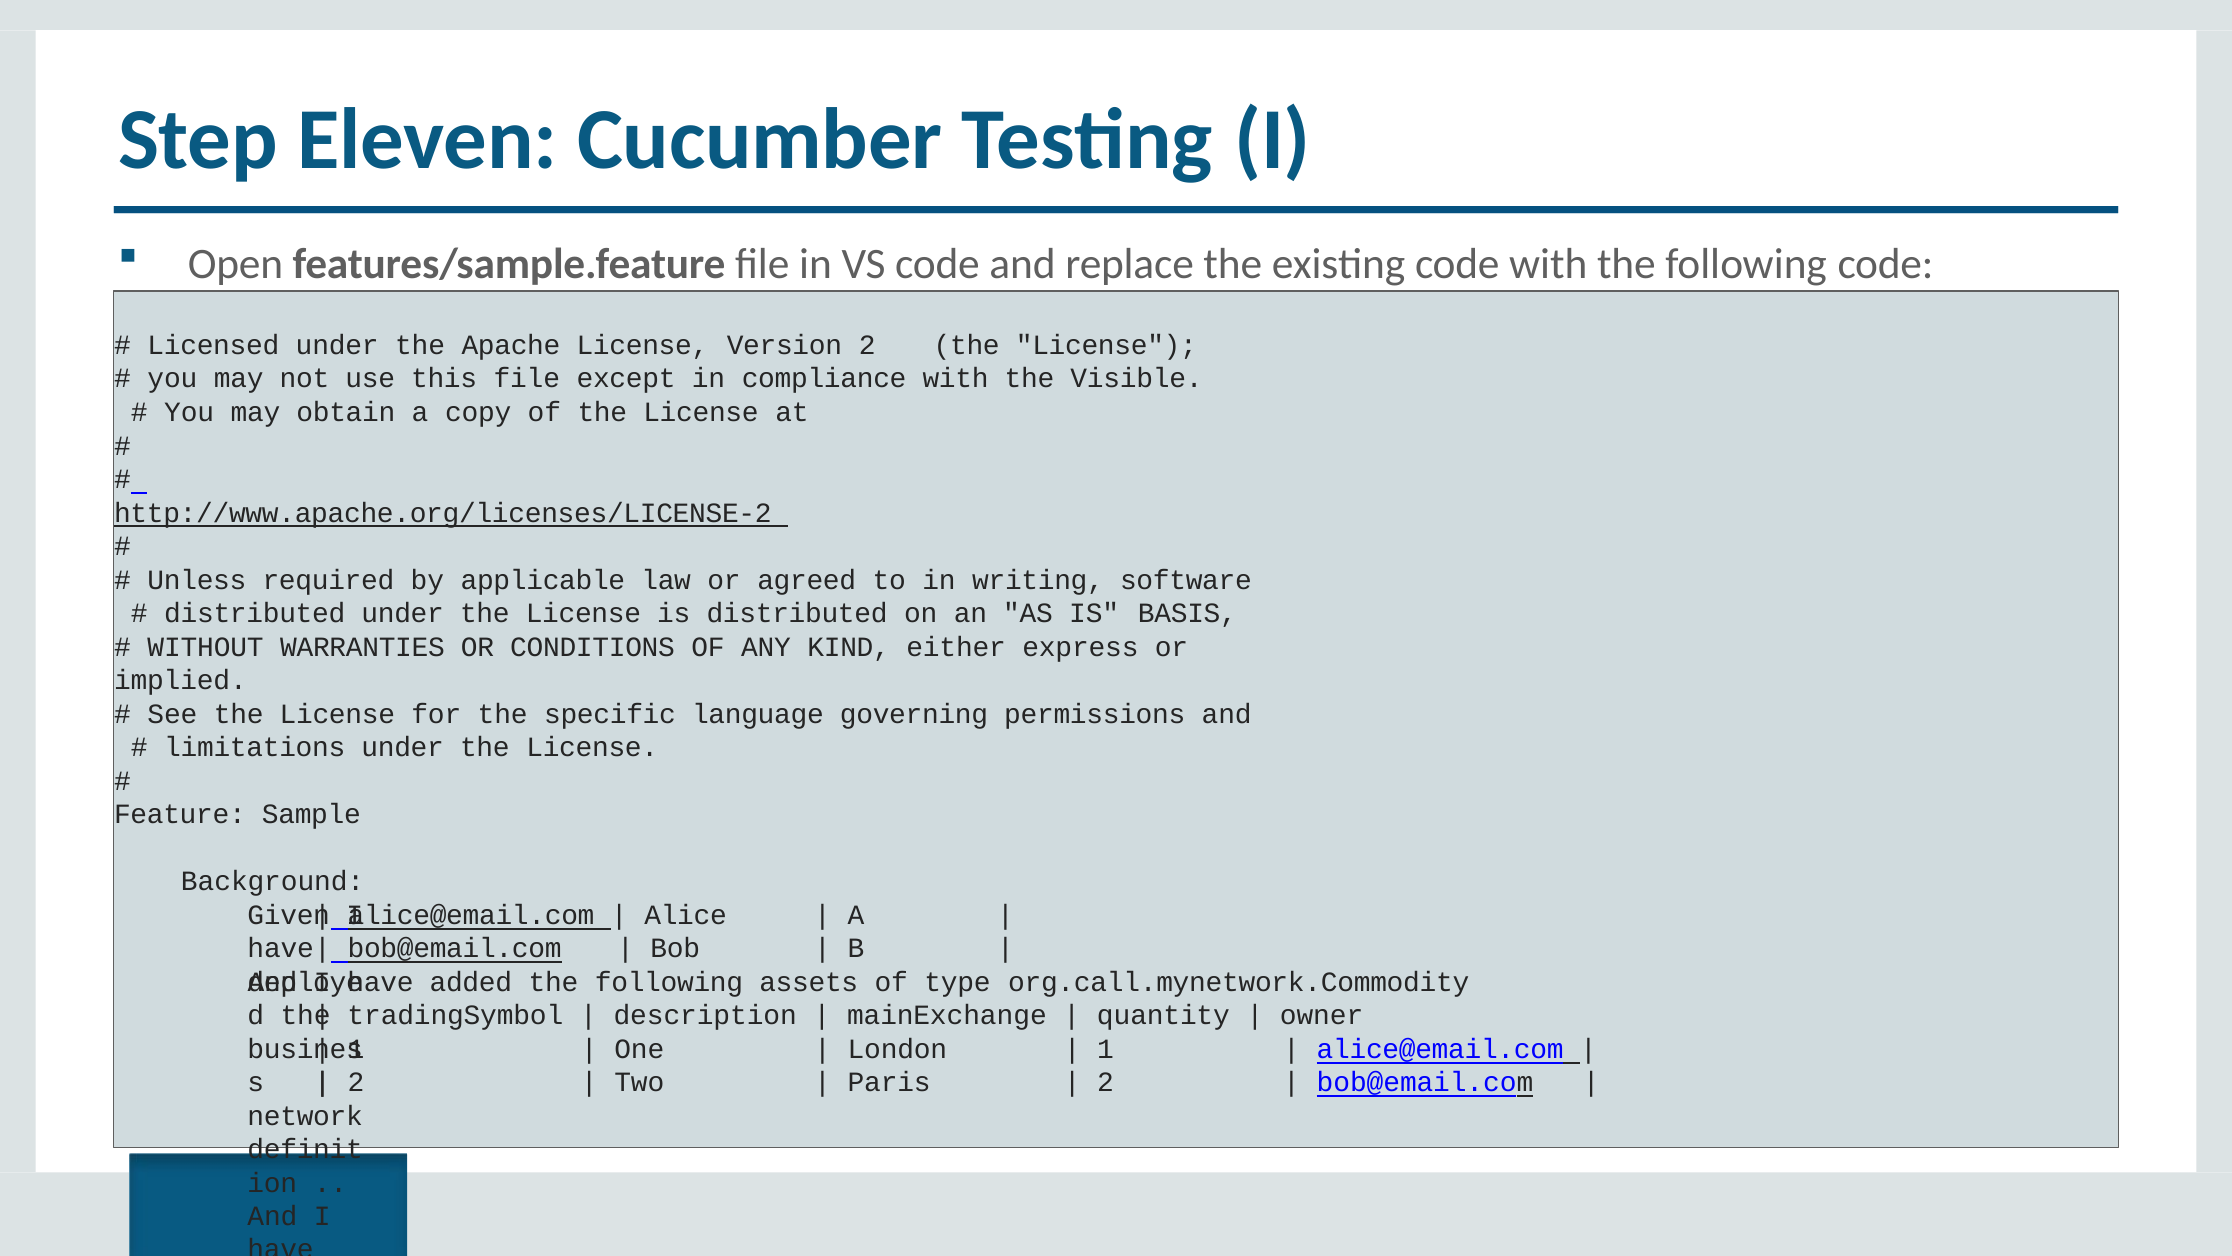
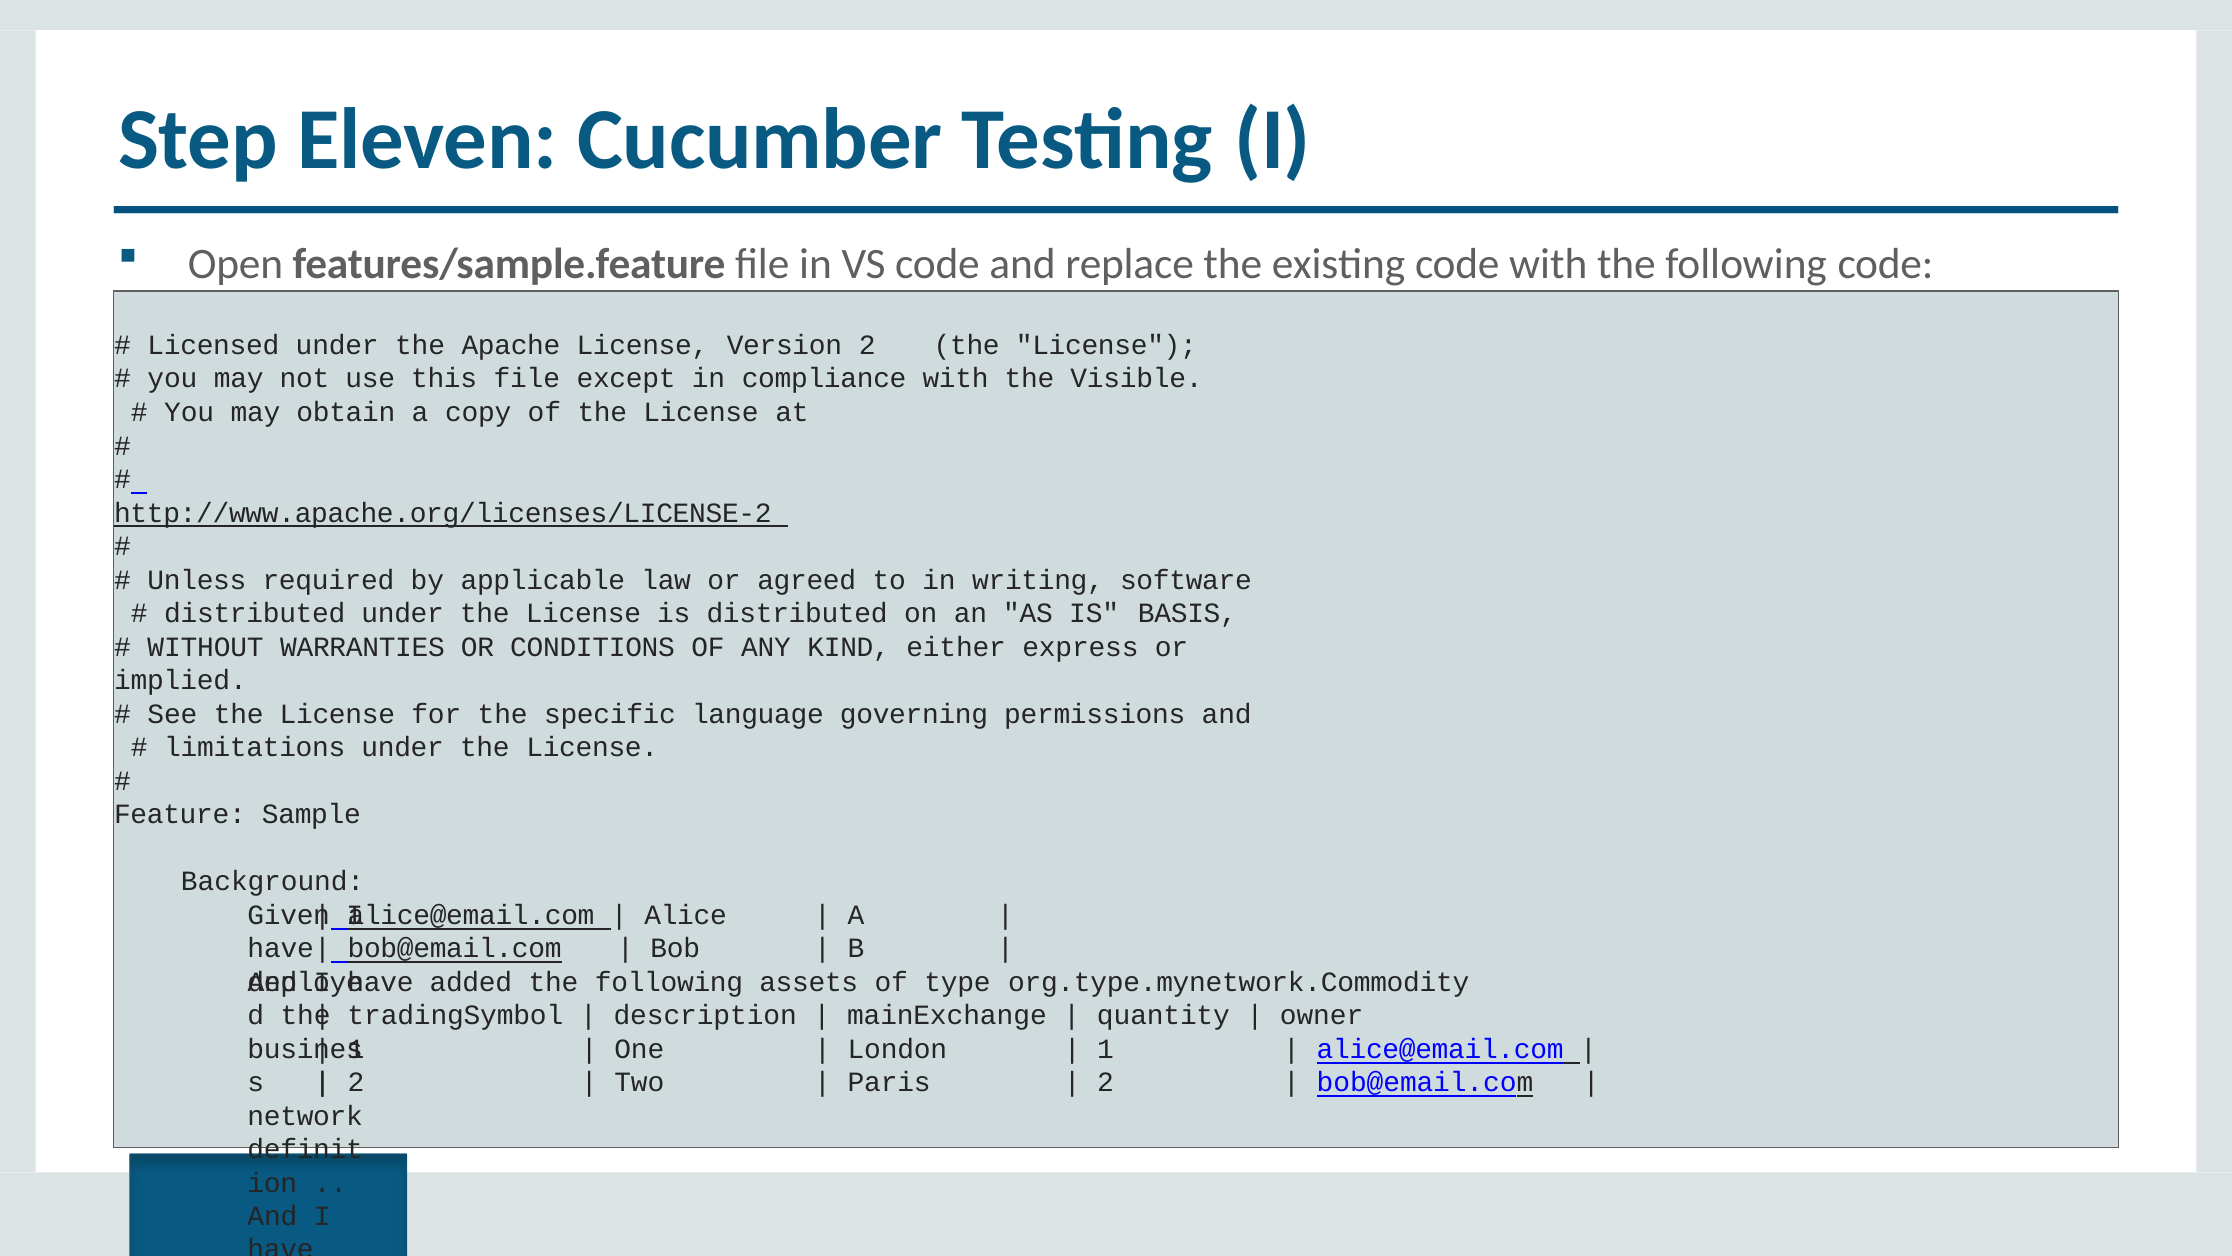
org.call.mynetwork.Commodity: org.call.mynetwork.Commodity -> org.type.mynetwork.Commodity
